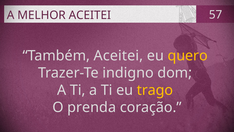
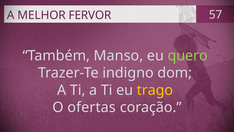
MELHOR ACEITEI: ACEITEI -> FERVOR
Também Aceitei: Aceitei -> Manso
quero colour: yellow -> light green
prenda: prenda -> ofertas
